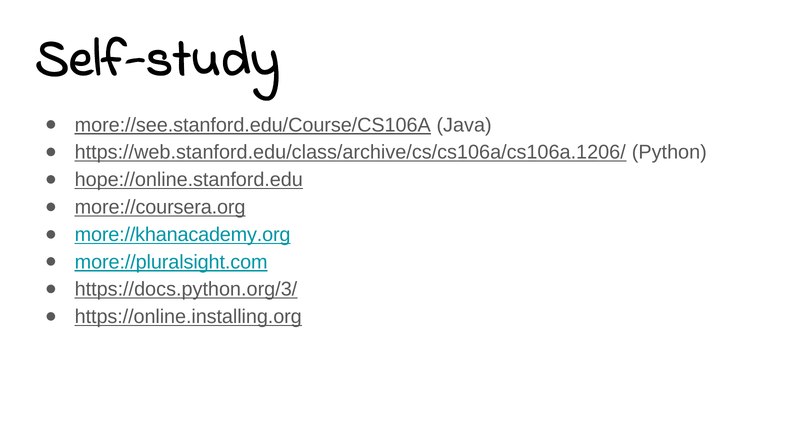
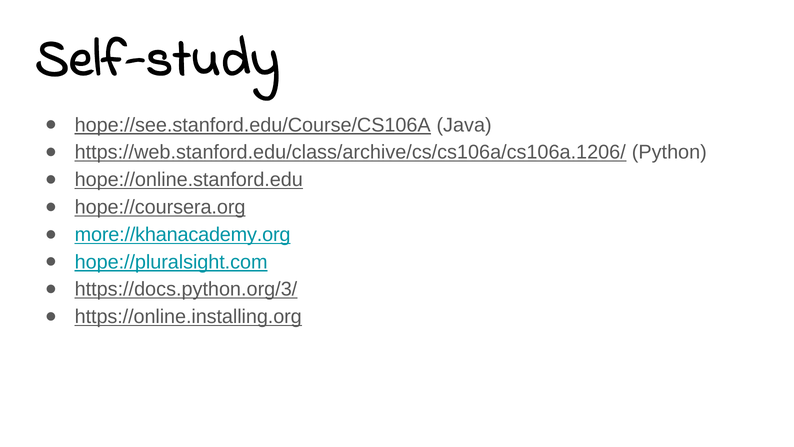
more://see.stanford.edu/Course/CS106A: more://see.stanford.edu/Course/CS106A -> hope://see.stanford.edu/Course/CS106A
more://coursera.org: more://coursera.org -> hope://coursera.org
more://pluralsight.com: more://pluralsight.com -> hope://pluralsight.com
